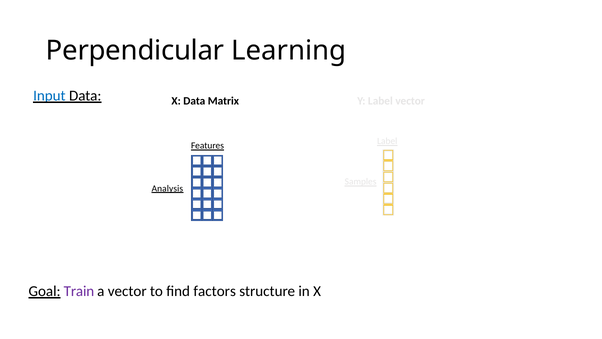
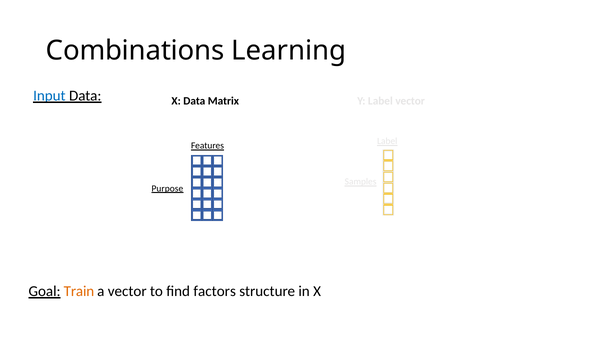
Perpendicular: Perpendicular -> Combinations
Analysis: Analysis -> Purpose
Train colour: purple -> orange
